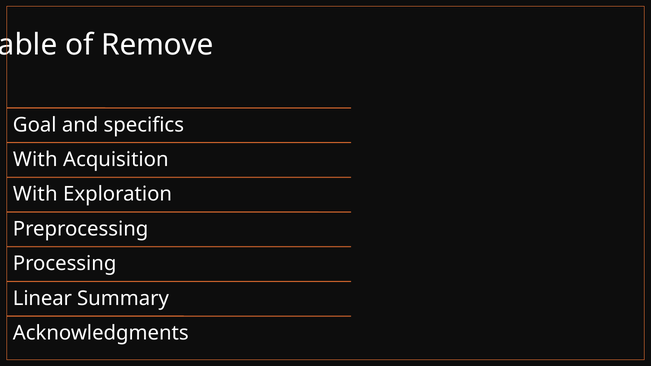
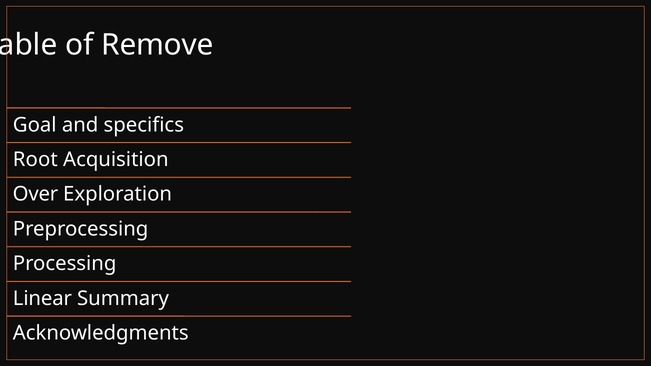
With at (35, 160): With -> Root
With at (35, 194): With -> Over
